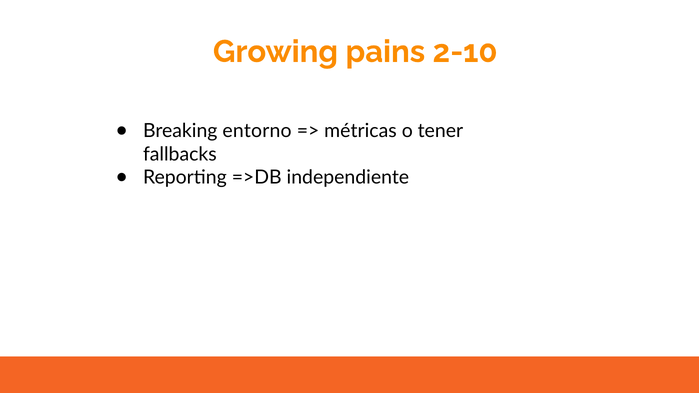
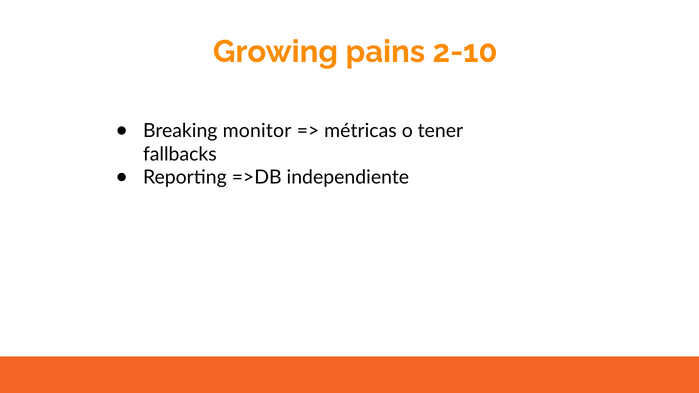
entorno: entorno -> monitor
